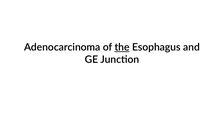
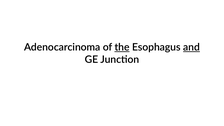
and underline: none -> present
